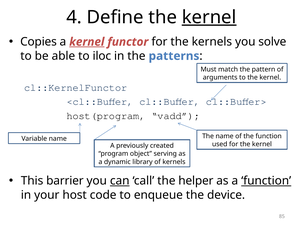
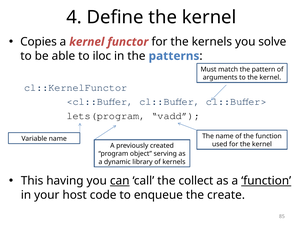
kernel at (209, 17) underline: present -> none
kernel at (87, 42) underline: present -> none
host(program: host(program -> lets(program
barrier: barrier -> having
helper: helper -> collect
device: device -> create
